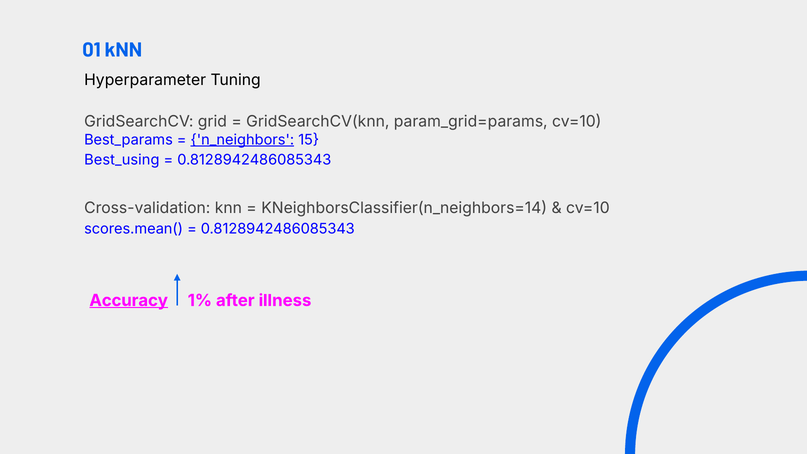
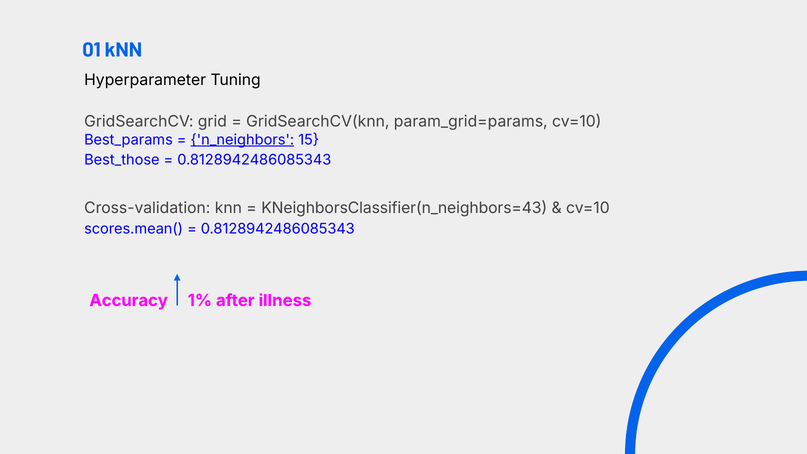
Best_using: Best_using -> Best_those
KNeighborsClassifier(n_neighbors=14: KNeighborsClassifier(n_neighbors=14 -> KNeighborsClassifier(n_neighbors=43
Accuracy underline: present -> none
